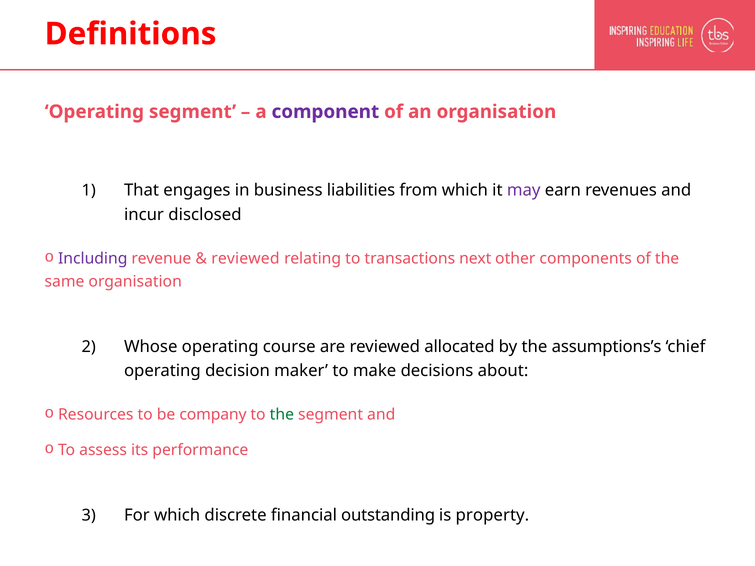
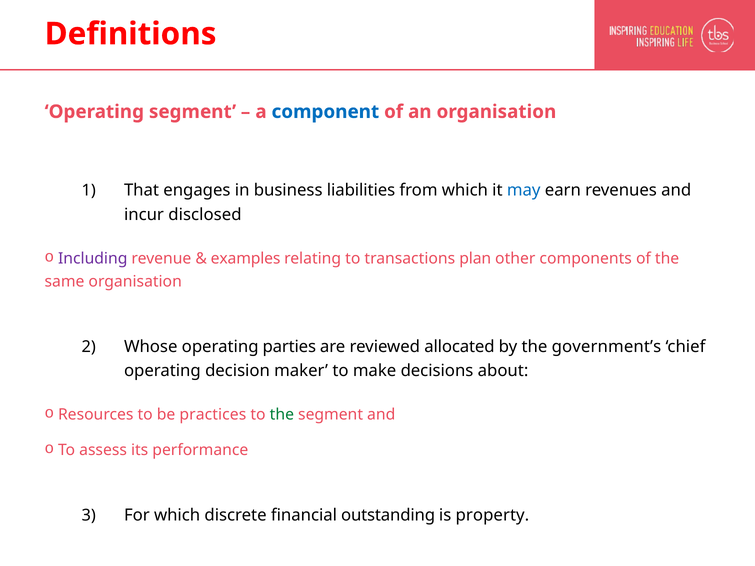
component colour: purple -> blue
may colour: purple -> blue
reviewed at (245, 259): reviewed -> examples
next: next -> plan
course: course -> parties
assumptions’s: assumptions’s -> government’s
company: company -> practices
